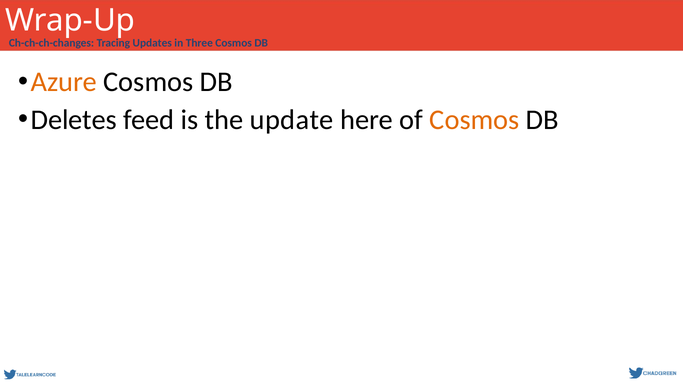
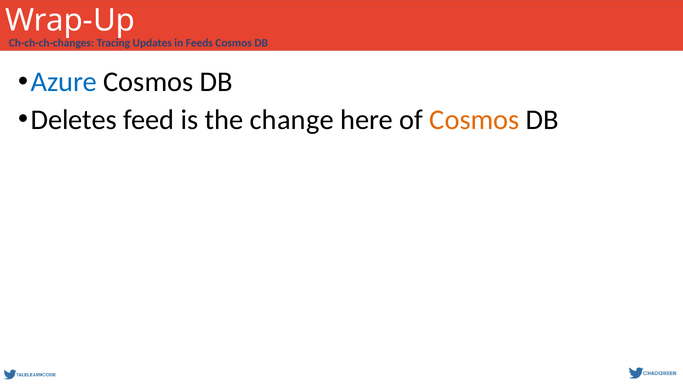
Three: Three -> Feeds
Azure colour: orange -> blue
update: update -> change
